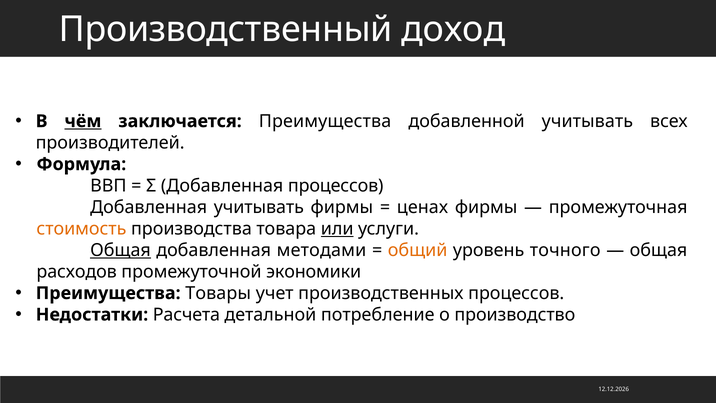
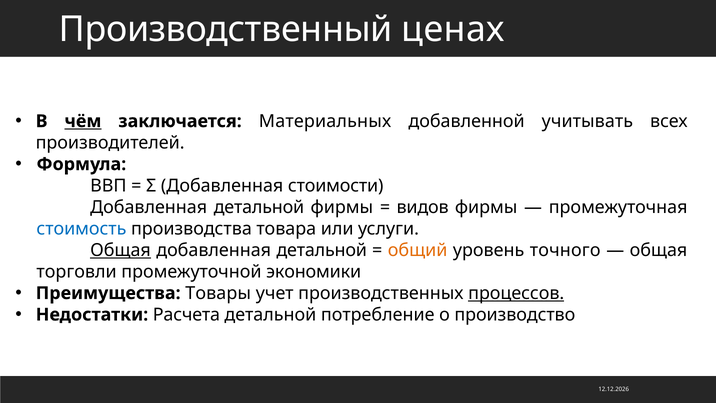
доход: доход -> ценах
заключается Преимущества: Преимущества -> Материальных
Добавленная процессов: процессов -> стоимости
учитывать at (259, 207): учитывать -> детальной
ценах: ценах -> видов
стоимость colour: orange -> blue
или underline: present -> none
методами at (322, 250): методами -> детальной
расходов: расходов -> торговли
процессов at (516, 293) underline: none -> present
